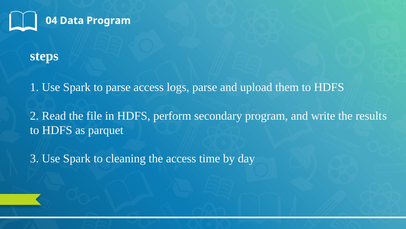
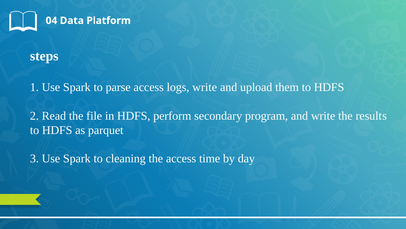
Data Program: Program -> Platform
logs parse: parse -> write
